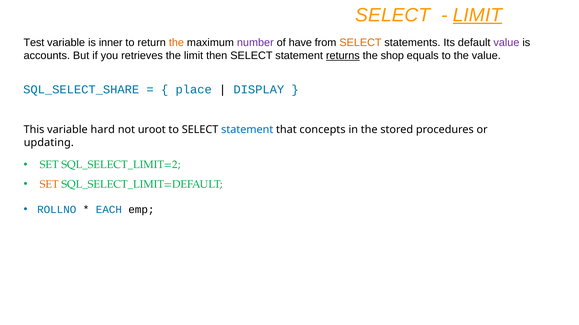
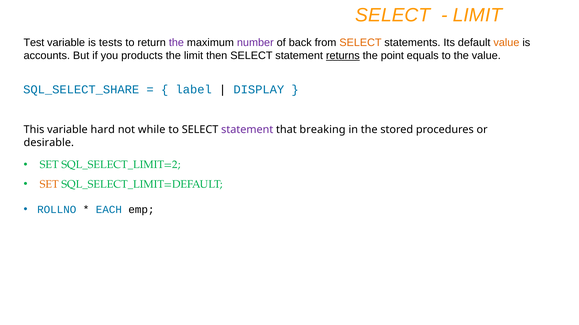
LIMIT at (477, 15) underline: present -> none
inner: inner -> tests
the at (176, 43) colour: orange -> purple
have: have -> back
value at (506, 43) colour: purple -> orange
retrieves: retrieves -> products
shop: shop -> point
place: place -> label
uroot: uroot -> while
statement at (247, 130) colour: blue -> purple
concepts: concepts -> breaking
updating: updating -> desirable
